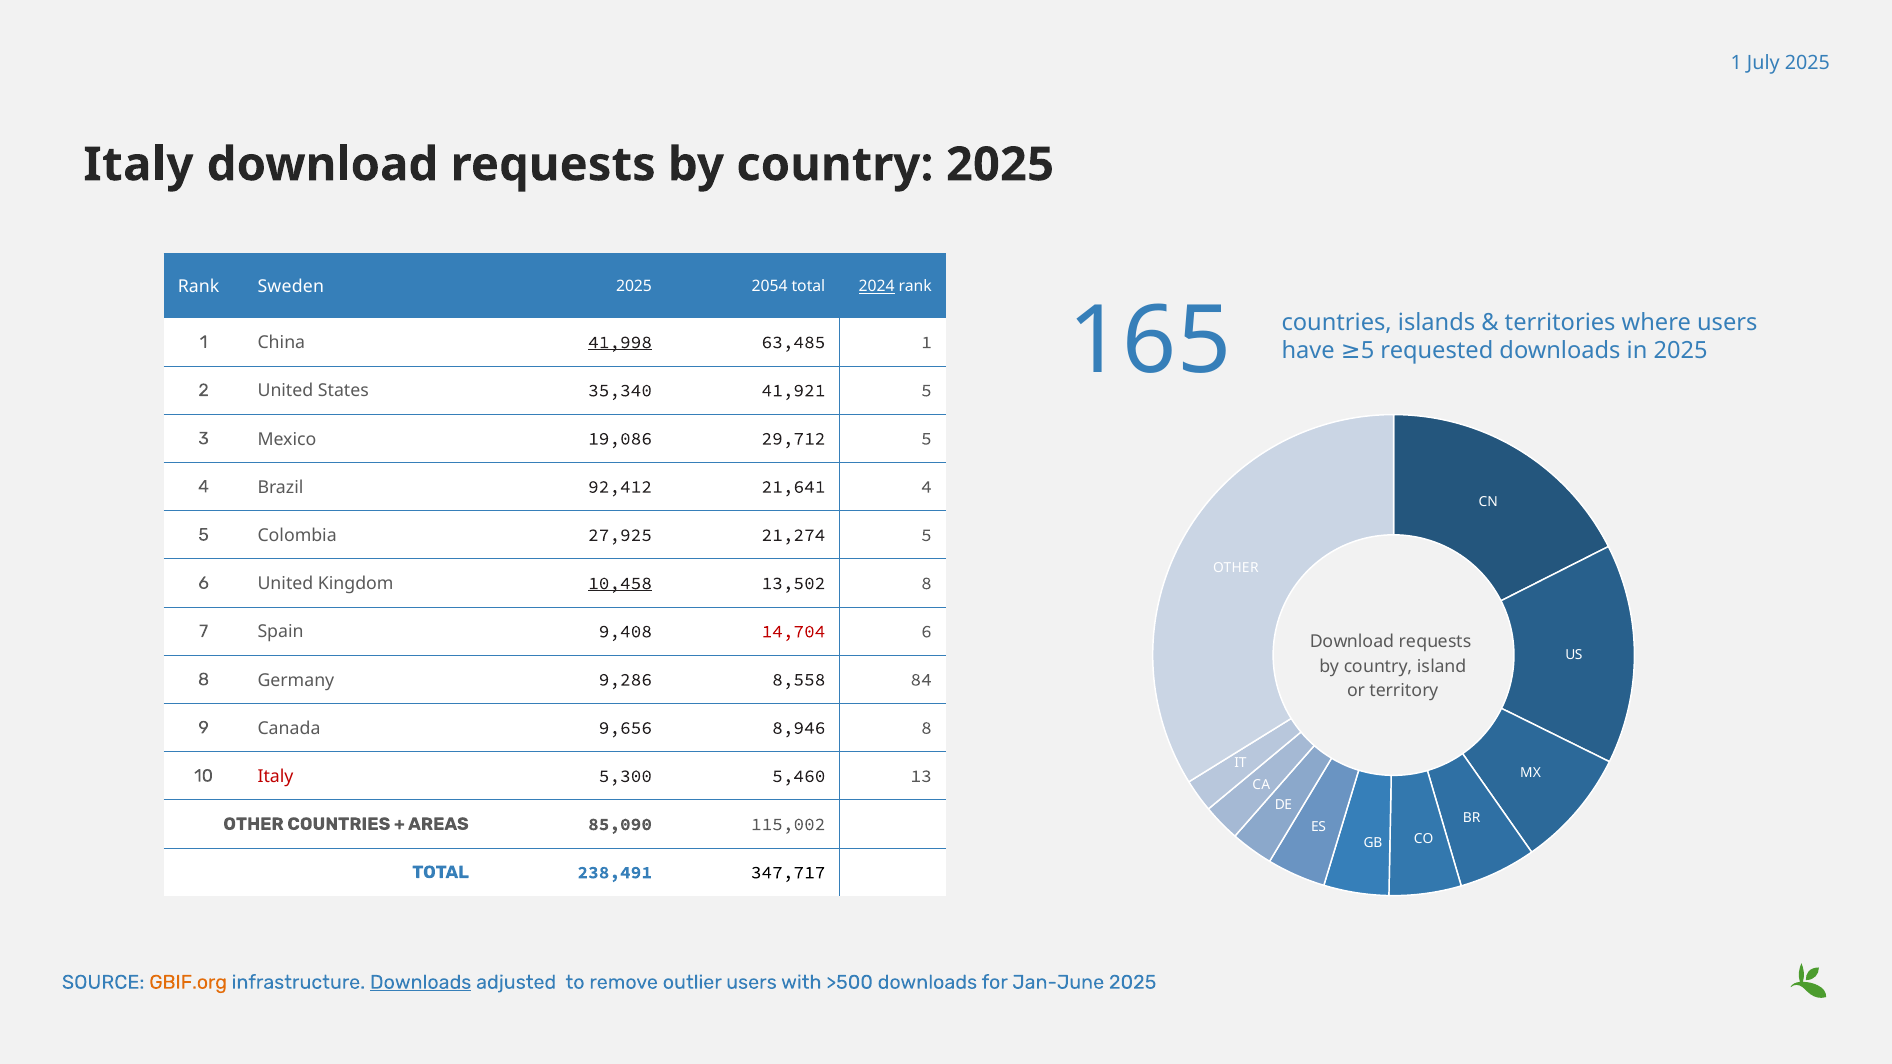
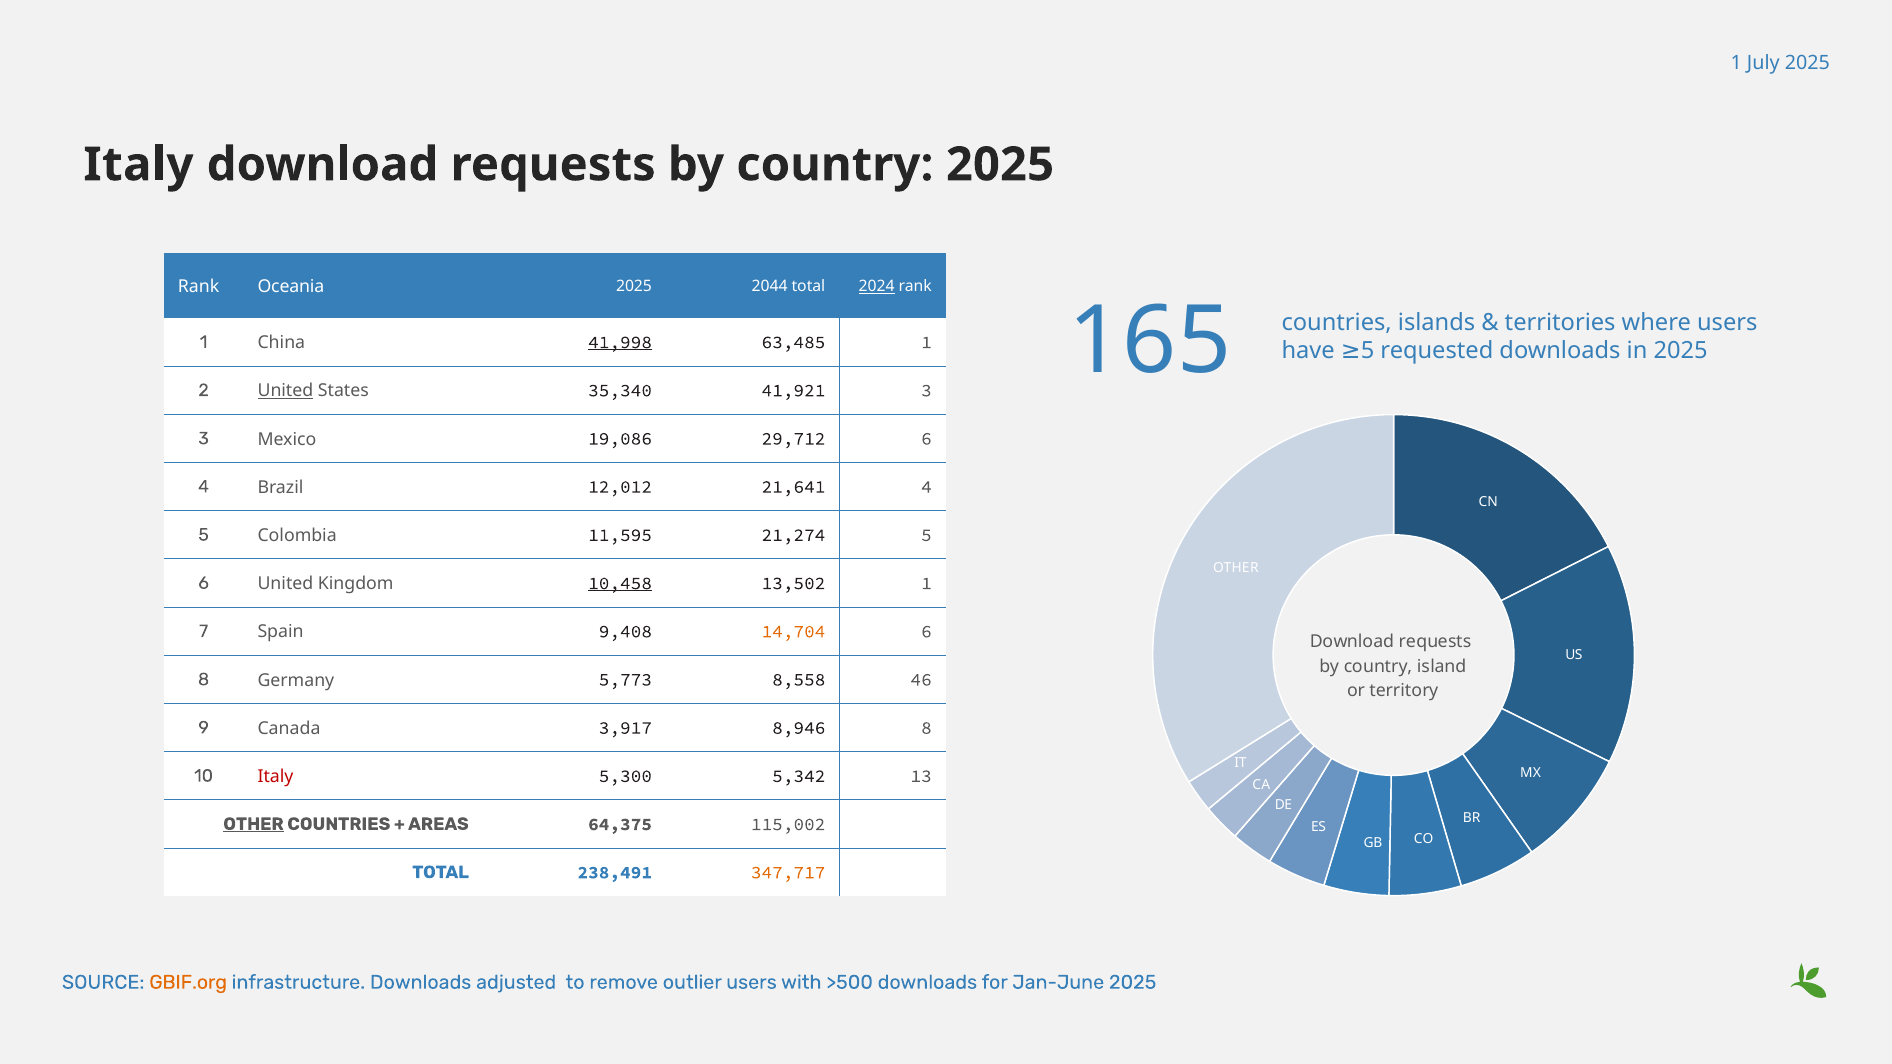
Sweden: Sweden -> Oceania
2054: 2054 -> 2044
United at (285, 391) underline: none -> present
41,921 5: 5 -> 3
29,712 5: 5 -> 6
92,412: 92,412 -> 12,012
27,925: 27,925 -> 11,595
13,502 8: 8 -> 1
14,704 colour: red -> orange
9,286: 9,286 -> 5,773
84: 84 -> 46
9,656: 9,656 -> 3,917
5,460: 5,460 -> 5,342
OTHER at (254, 824) underline: none -> present
85,090: 85,090 -> 64,375
347,717 colour: black -> orange
Downloads at (421, 983) underline: present -> none
